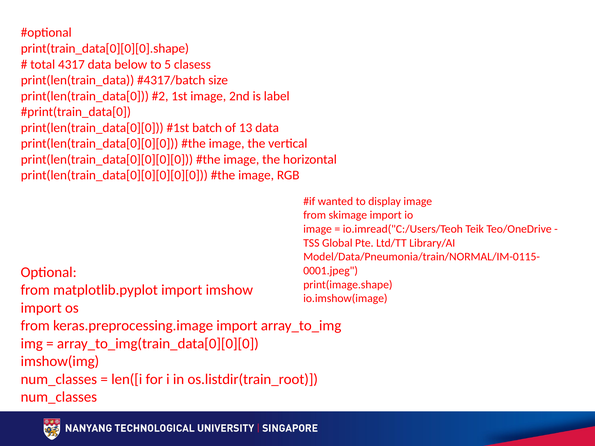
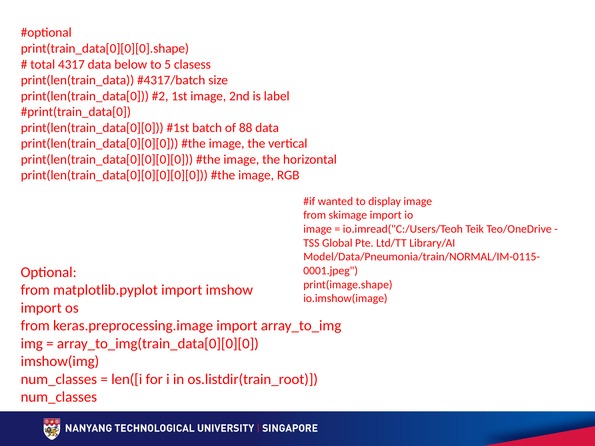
13: 13 -> 88
